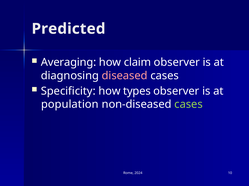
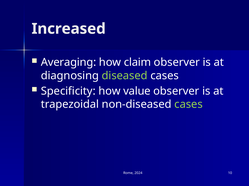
Predicted: Predicted -> Increased
diseased colour: pink -> light green
types: types -> value
population: population -> trapezoidal
